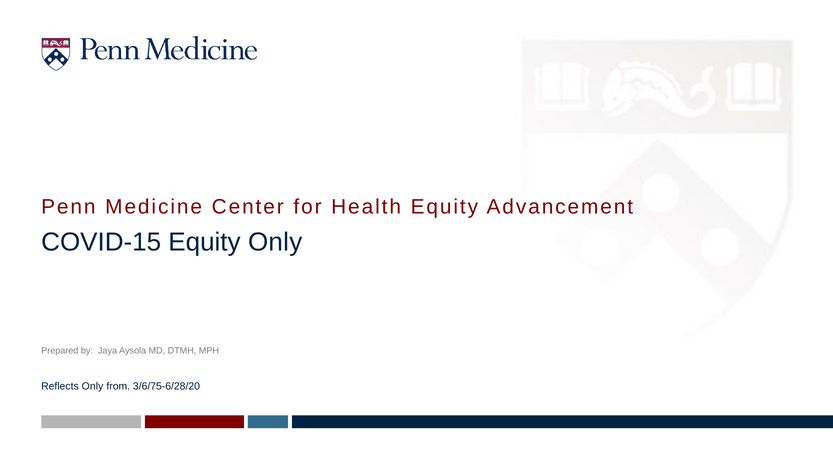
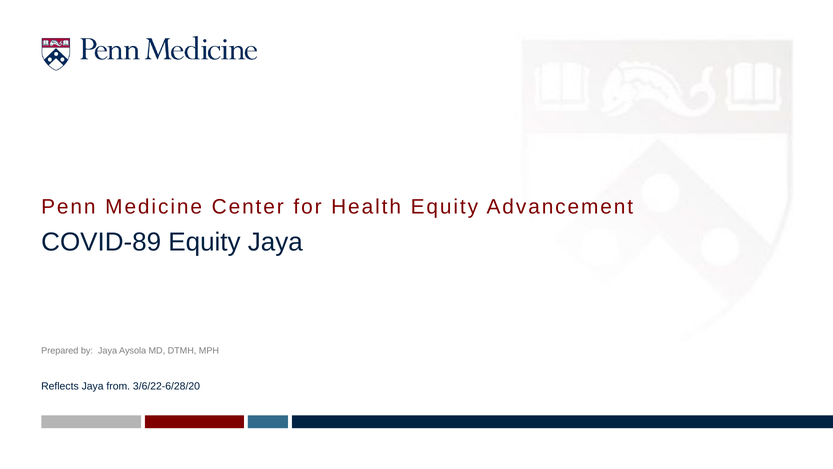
COVID-15: COVID-15 -> COVID-89
Equity Only: Only -> Jaya
Reflects Only: Only -> Jaya
3/6/75-6/28/20: 3/6/75-6/28/20 -> 3/6/22-6/28/20
